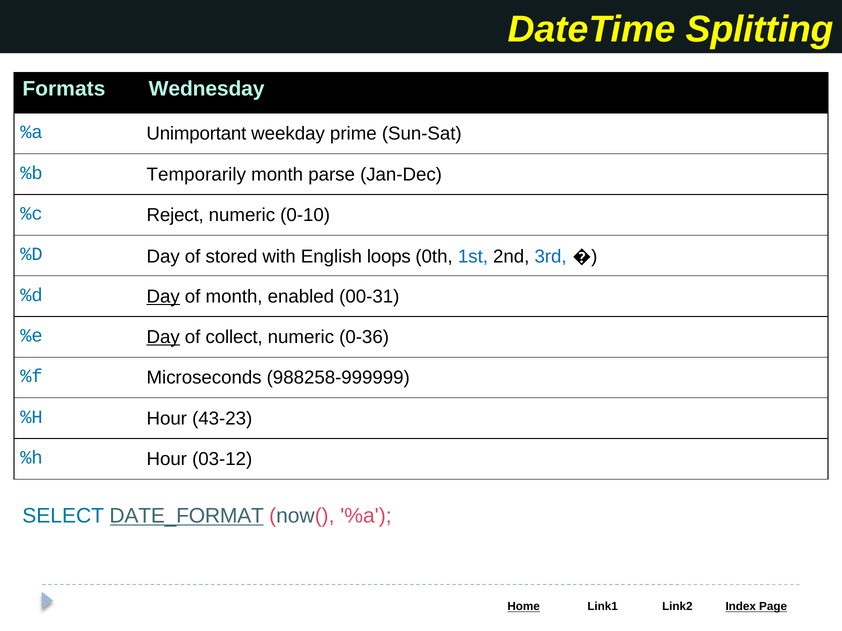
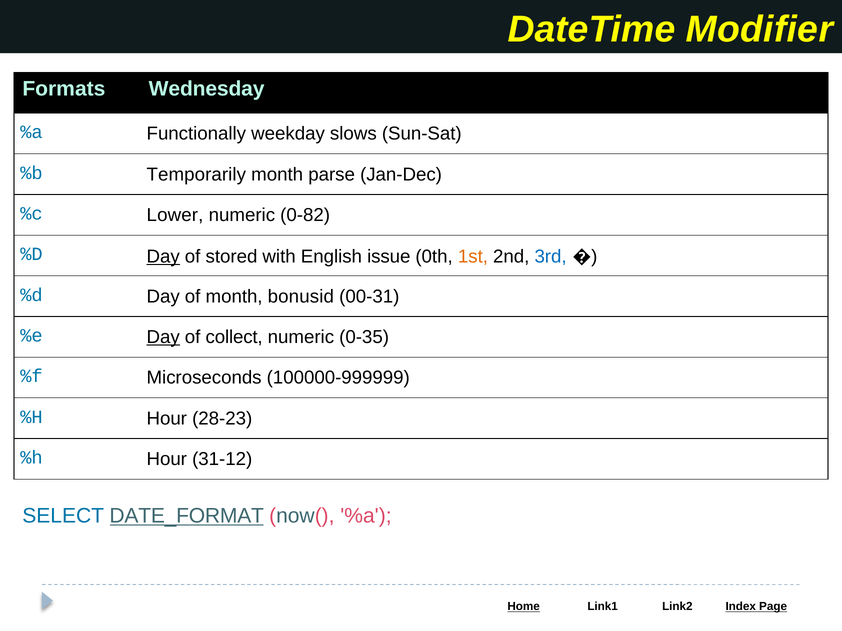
Splitting: Splitting -> Modifier
Unimportant: Unimportant -> Functionally
prime: prime -> slows
Reject: Reject -> Lower
0-10: 0-10 -> 0-82
Day at (163, 257) underline: none -> present
loops: loops -> issue
1st colour: blue -> orange
Day at (163, 297) underline: present -> none
enabled: enabled -> bonusid
0-36: 0-36 -> 0-35
988258-999999: 988258-999999 -> 100000-999999
43-23: 43-23 -> 28-23
03-12: 03-12 -> 31-12
